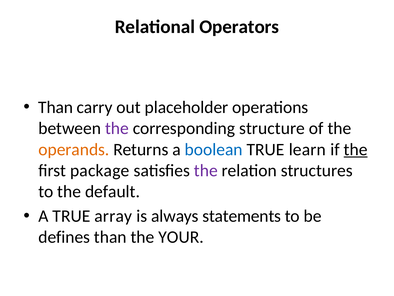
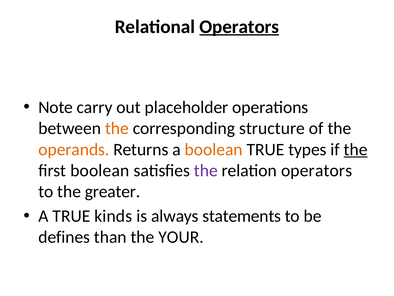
Operators at (239, 27) underline: none -> present
Than at (56, 107): Than -> Note
the at (117, 128) colour: purple -> orange
boolean at (214, 149) colour: blue -> orange
learn: learn -> types
first package: package -> boolean
relation structures: structures -> operators
default: default -> greater
array: array -> kinds
